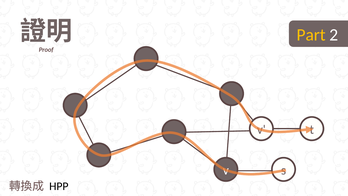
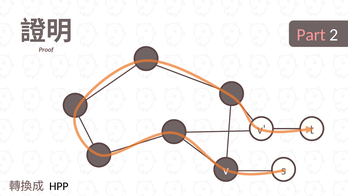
Part colour: yellow -> pink
